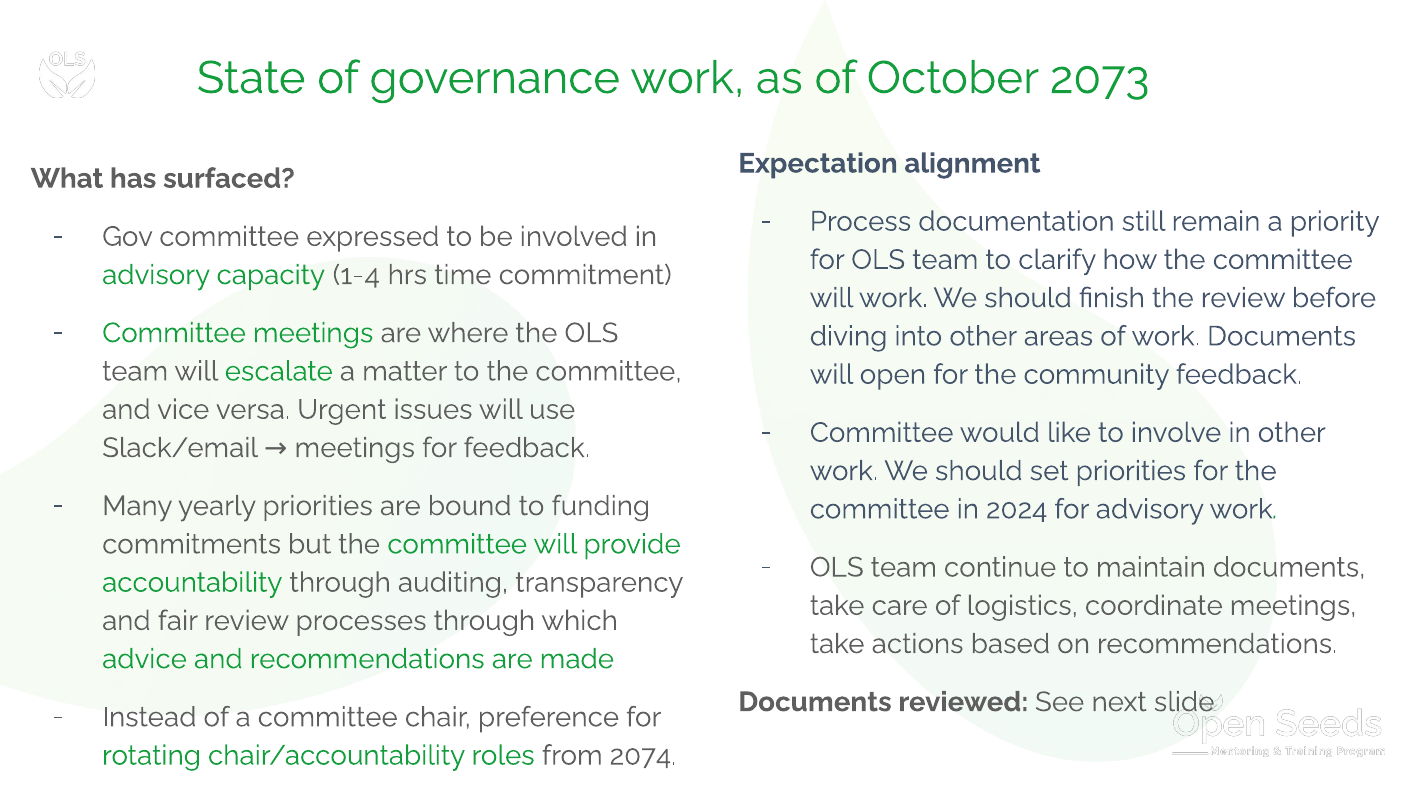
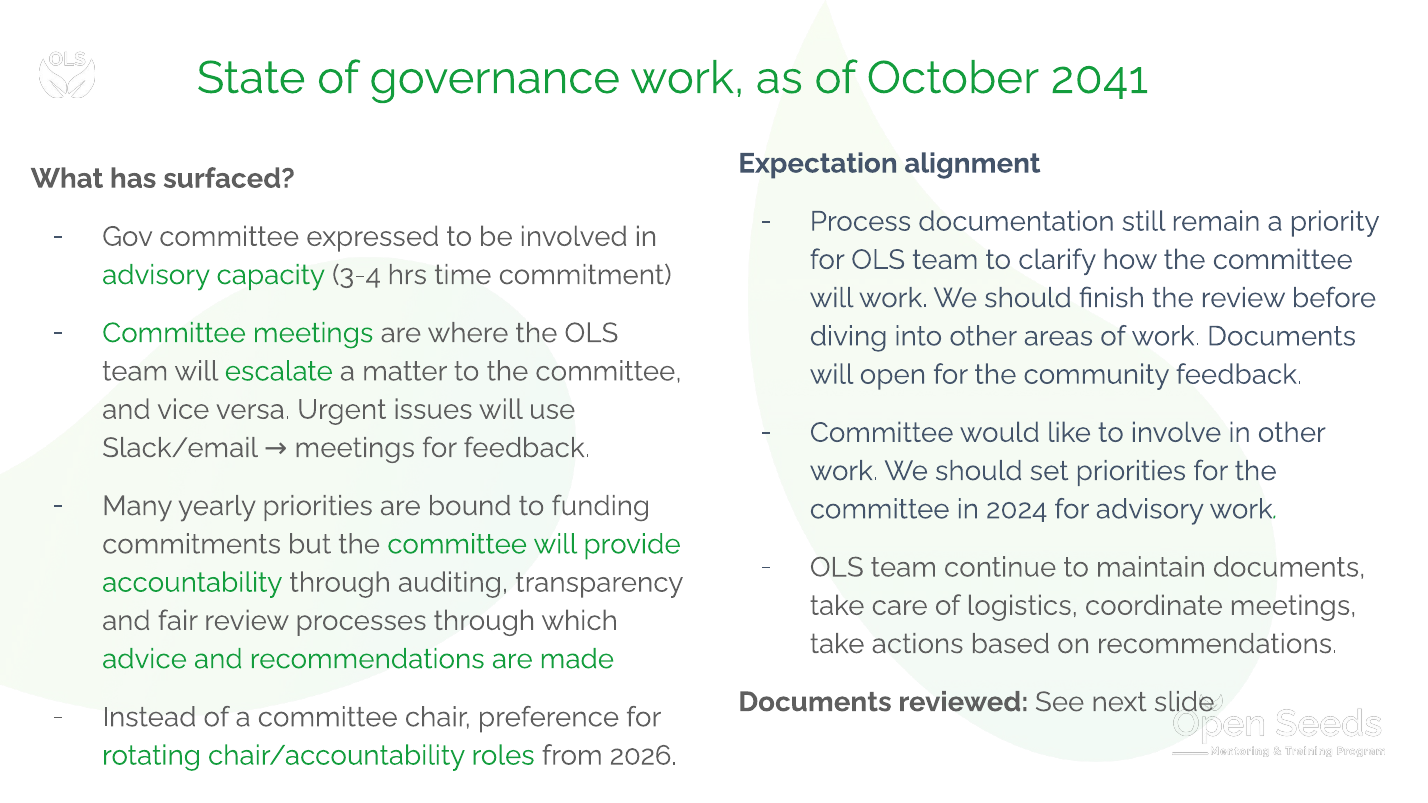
2073: 2073 -> 2041
1-4: 1-4 -> 3-4
2074: 2074 -> 2026
